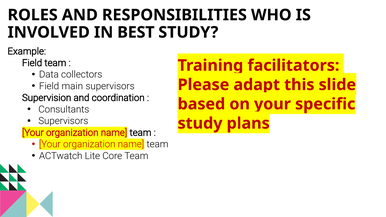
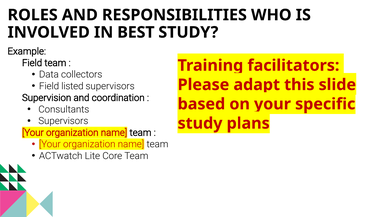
main: main -> listed
